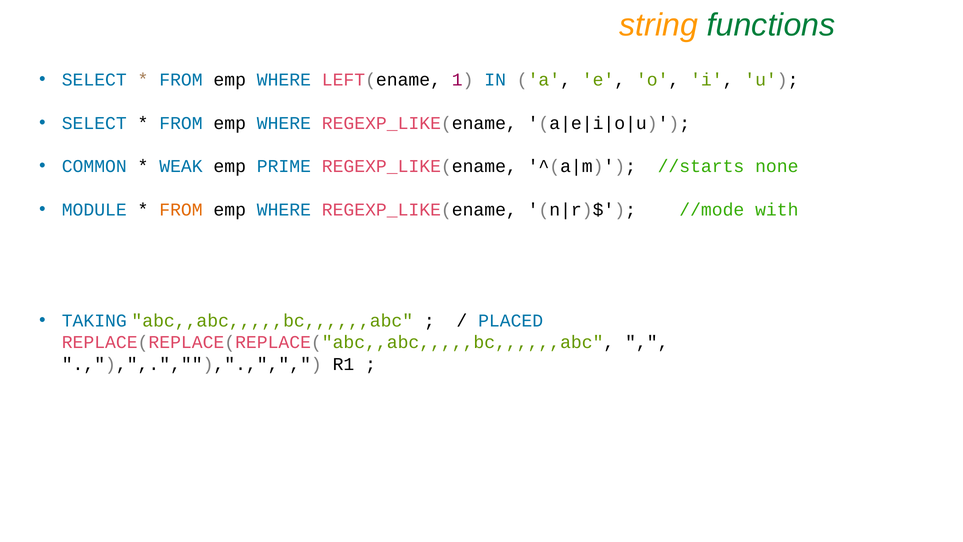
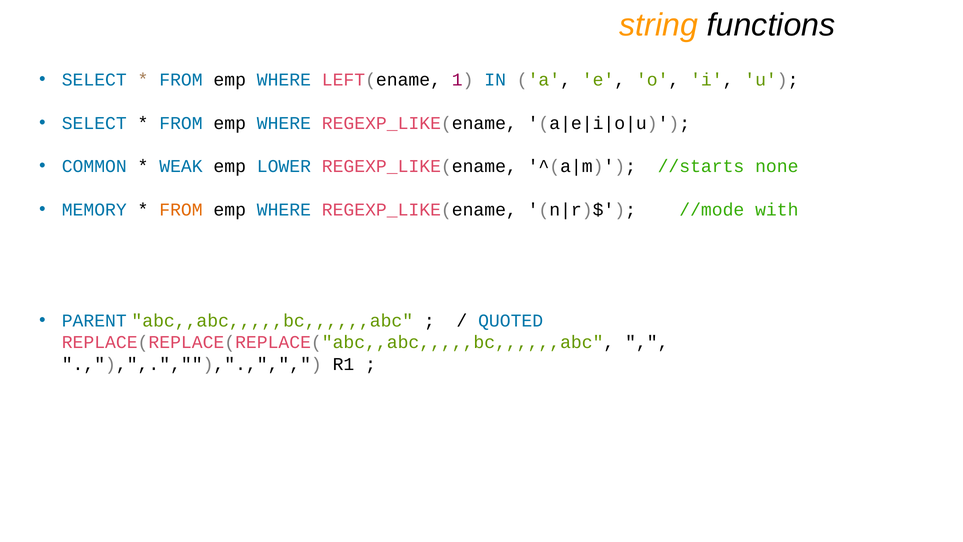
functions colour: green -> black
PRIME: PRIME -> LOWER
MODULE: MODULE -> MEMORY
TAKING: TAKING -> PARENT
PLACED: PLACED -> QUOTED
